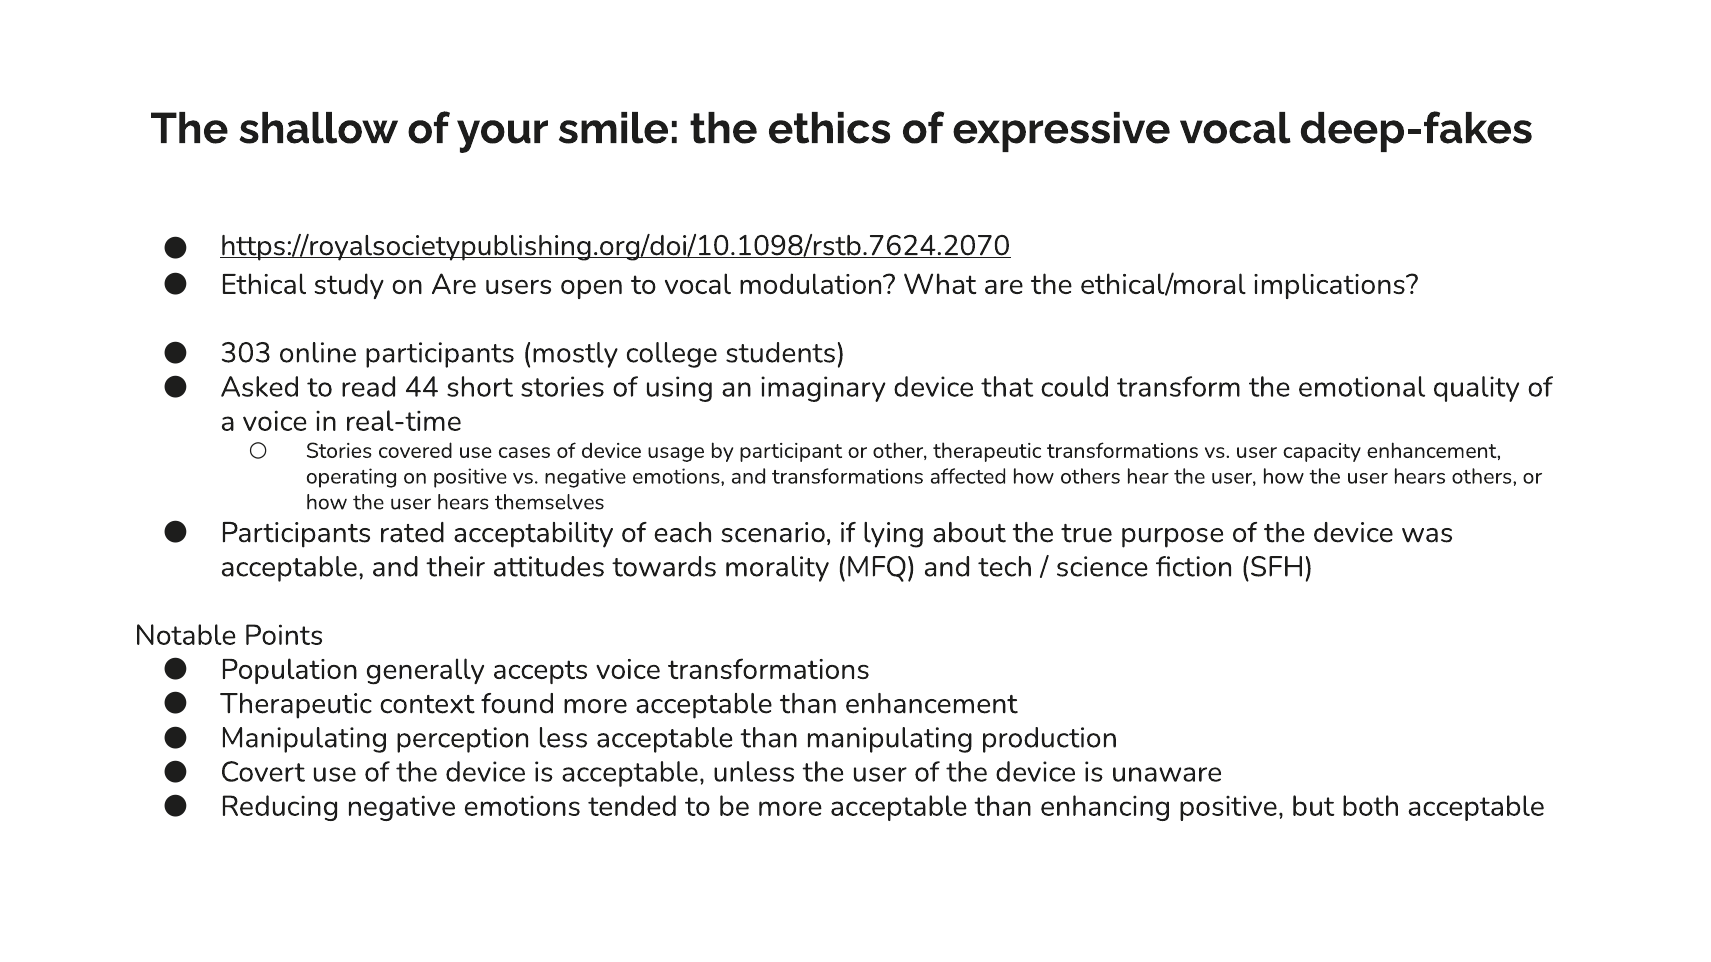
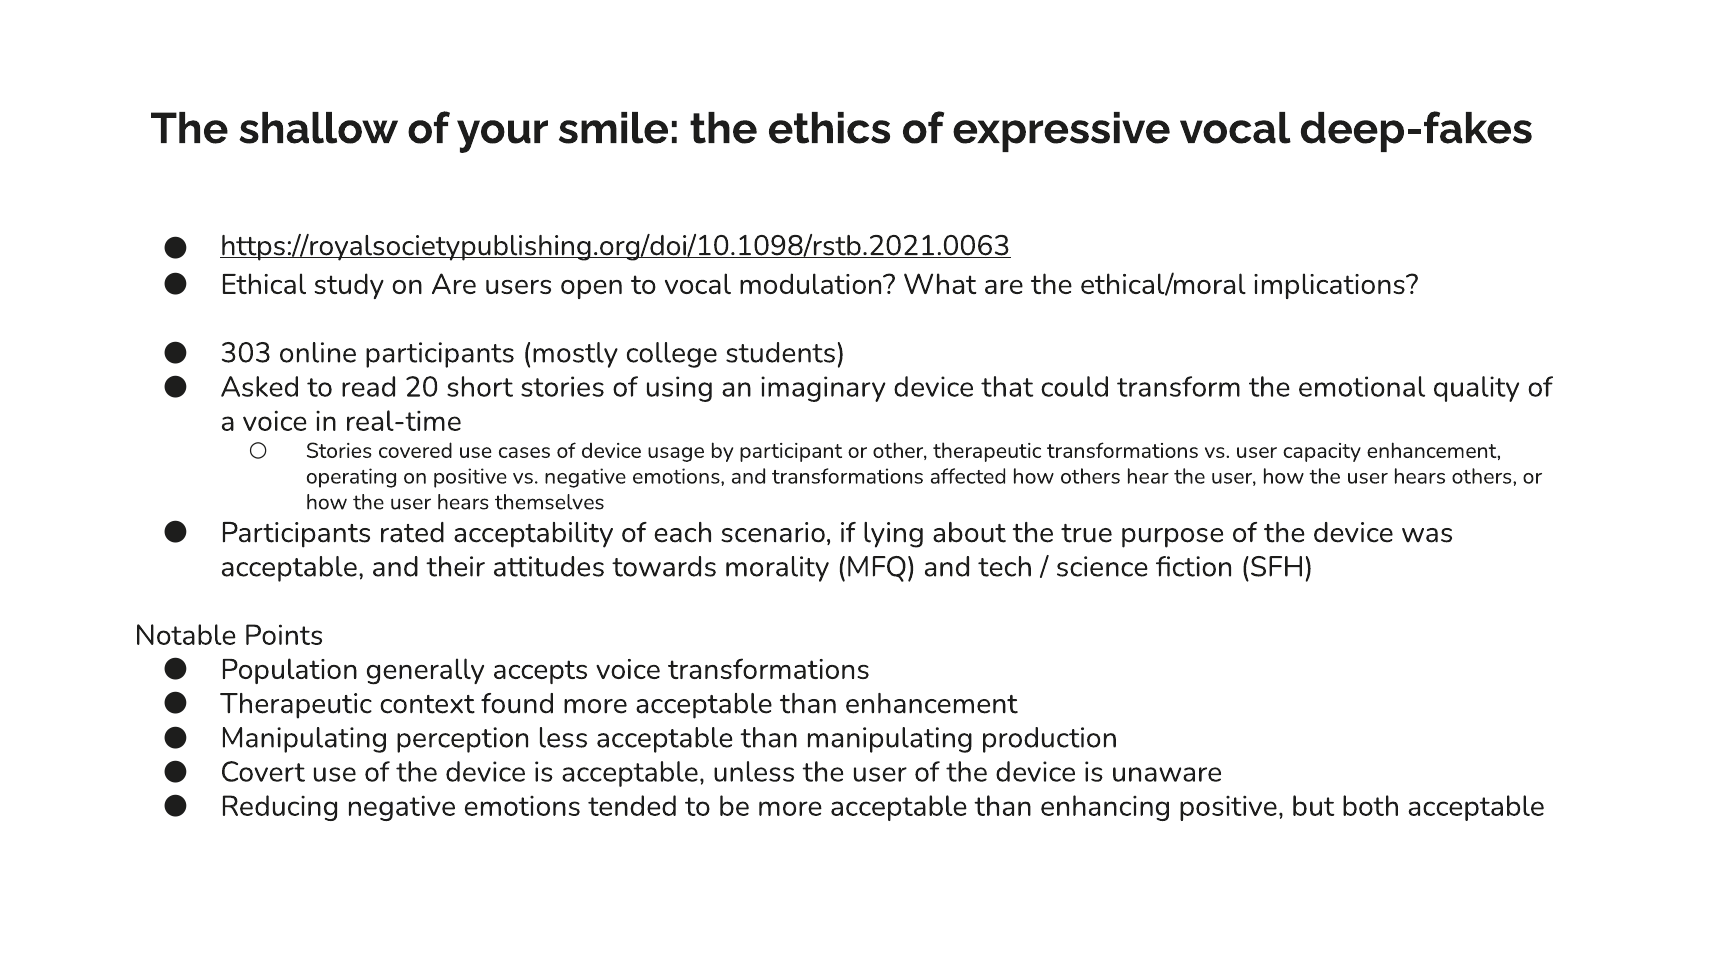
https://royalsocietypublishing.org/doi/10.1098/rstb.7624.2070: https://royalsocietypublishing.org/doi/10.1098/rstb.7624.2070 -> https://royalsocietypublishing.org/doi/10.1098/rstb.2021.0063
44: 44 -> 20
